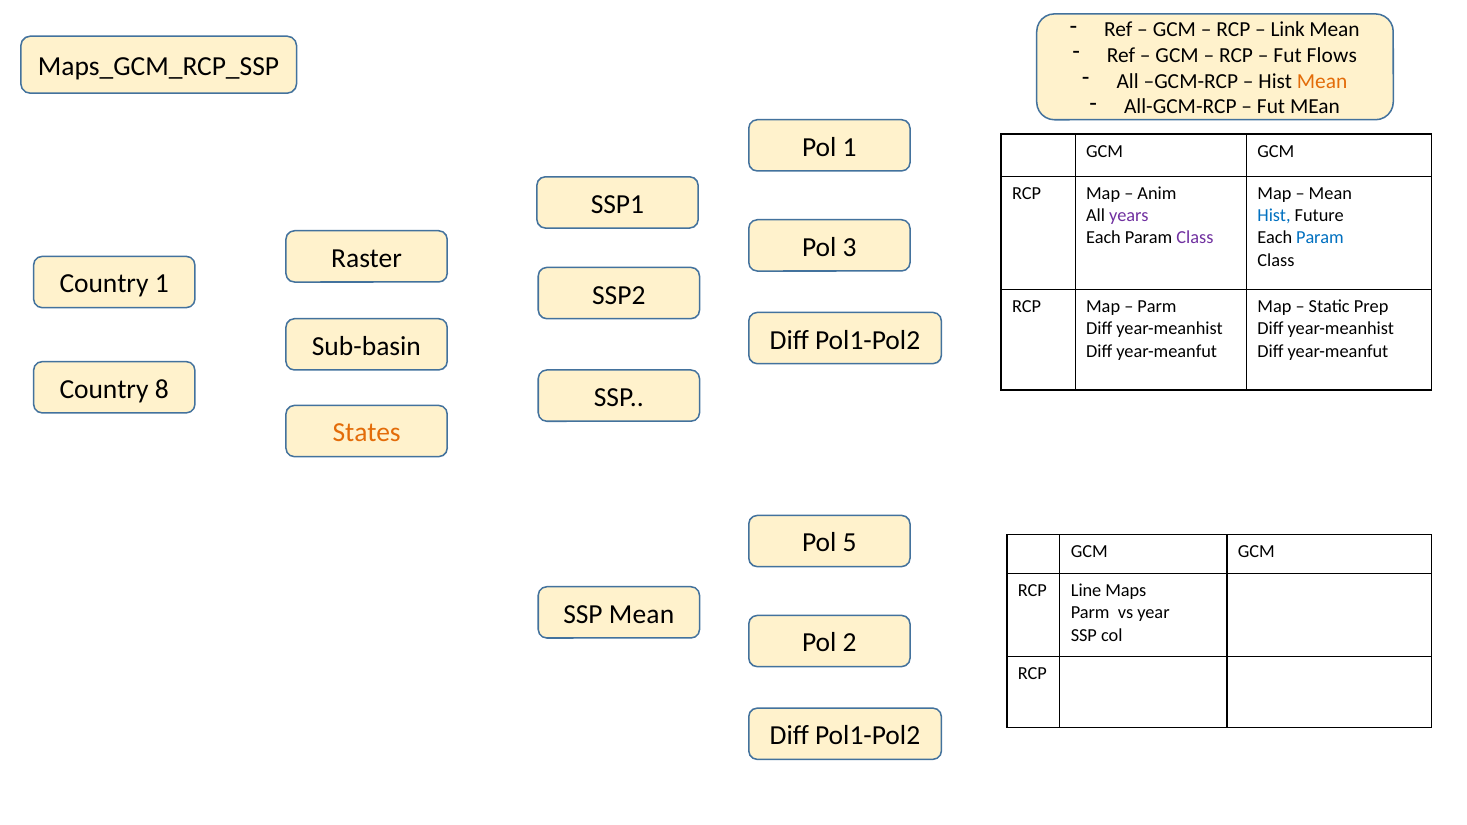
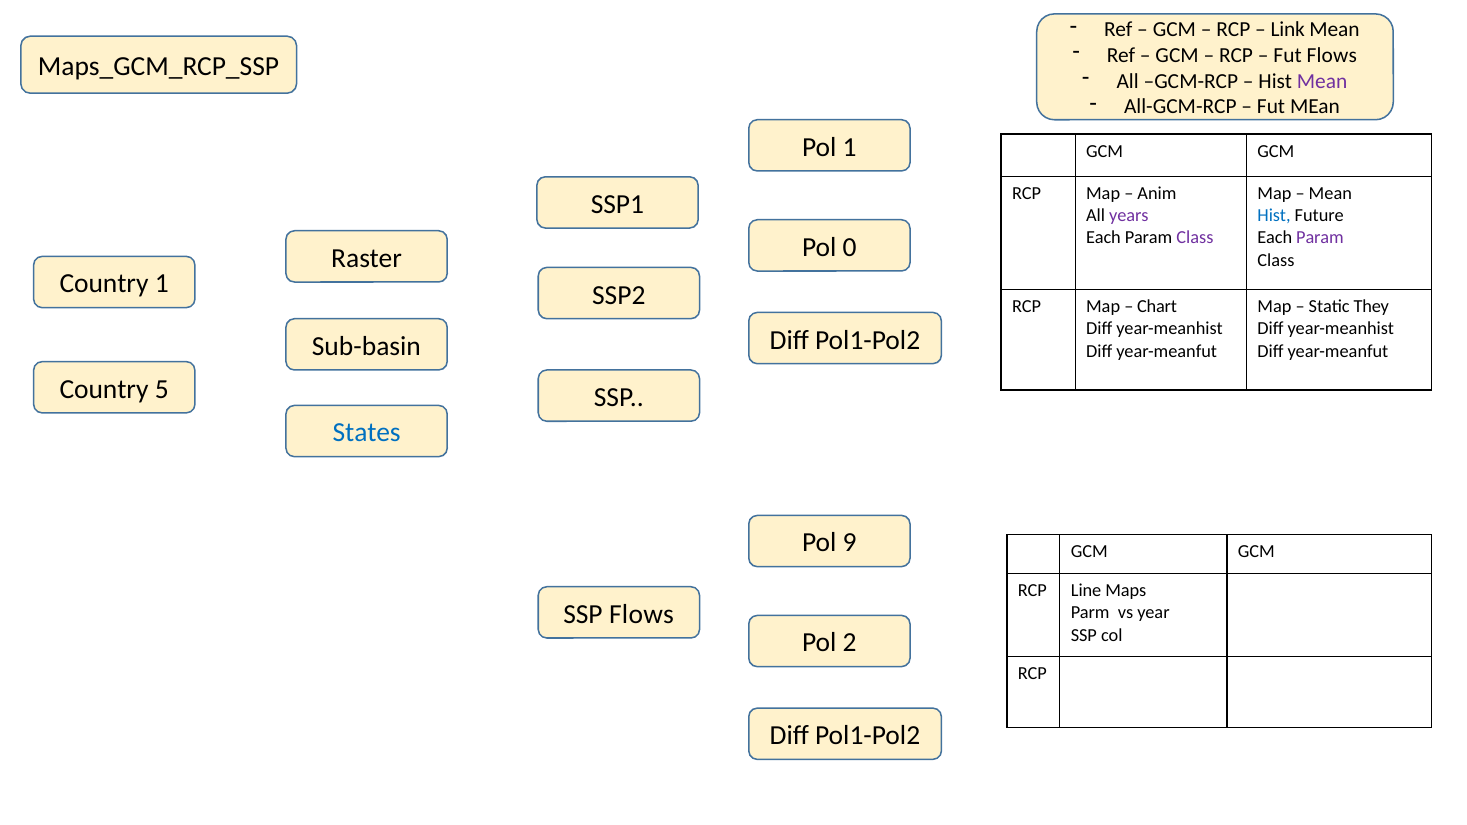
Mean at (1322, 81) colour: orange -> purple
Param at (1320, 238) colour: blue -> purple
3: 3 -> 0
Parm at (1157, 306): Parm -> Chart
Prep: Prep -> They
8: 8 -> 5
States colour: orange -> blue
5: 5 -> 9
SSP Mean: Mean -> Flows
